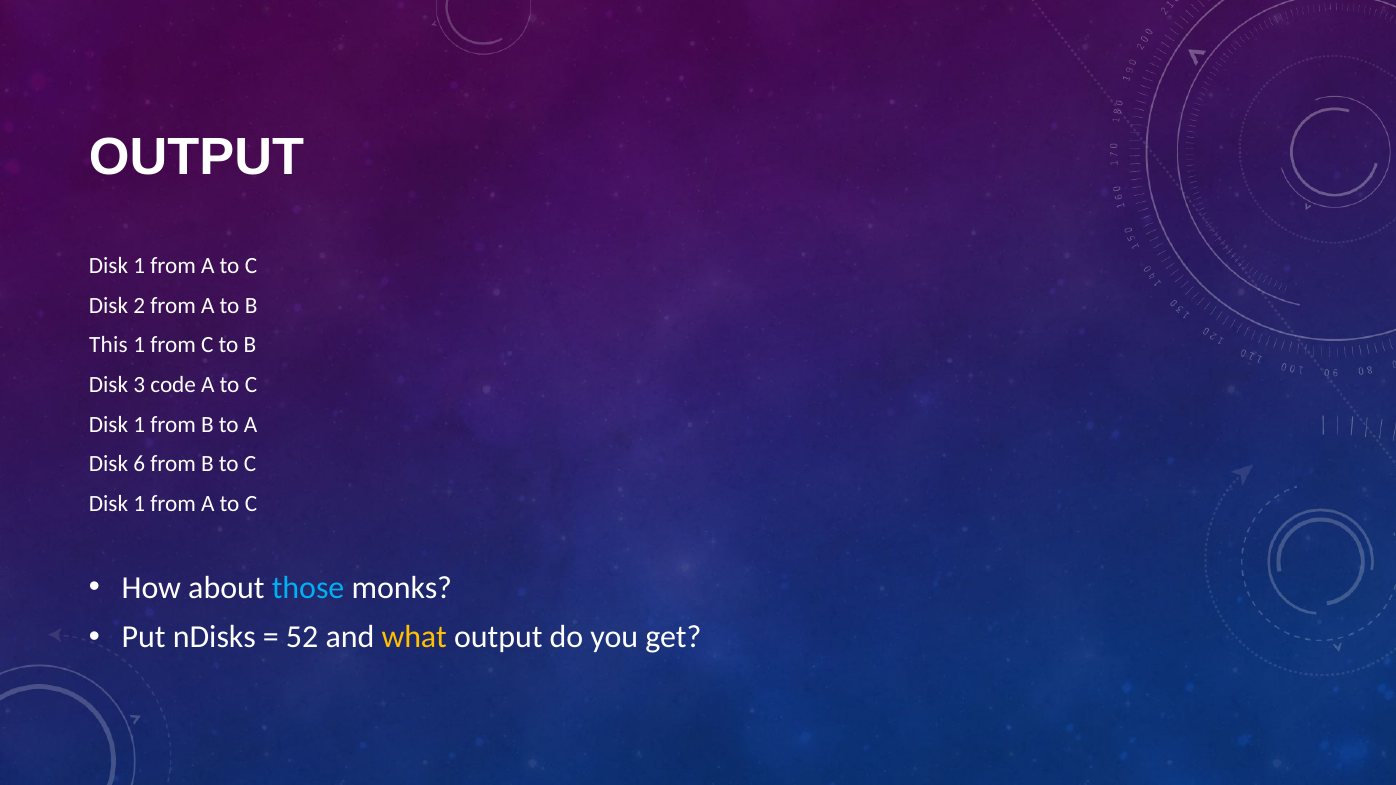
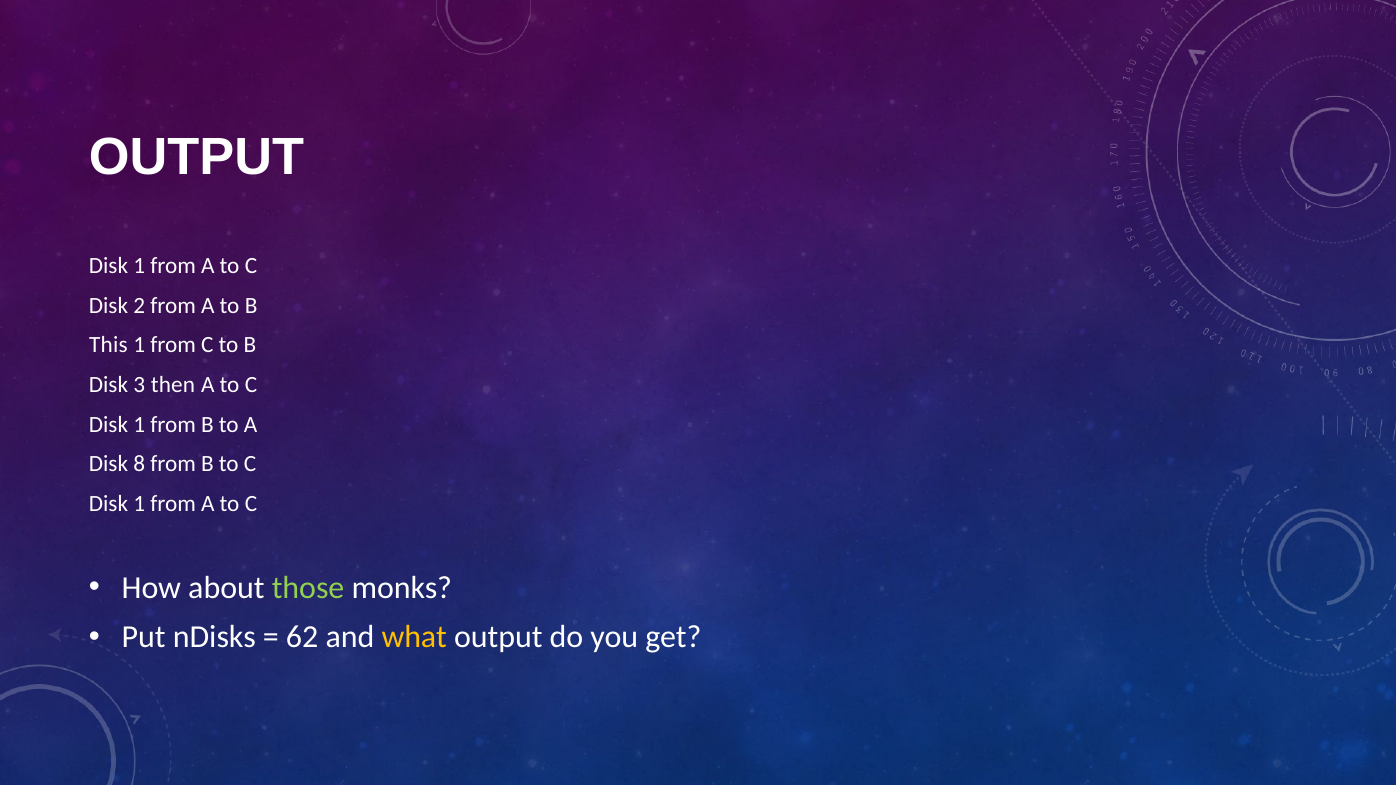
code: code -> then
6: 6 -> 8
those colour: light blue -> light green
52: 52 -> 62
